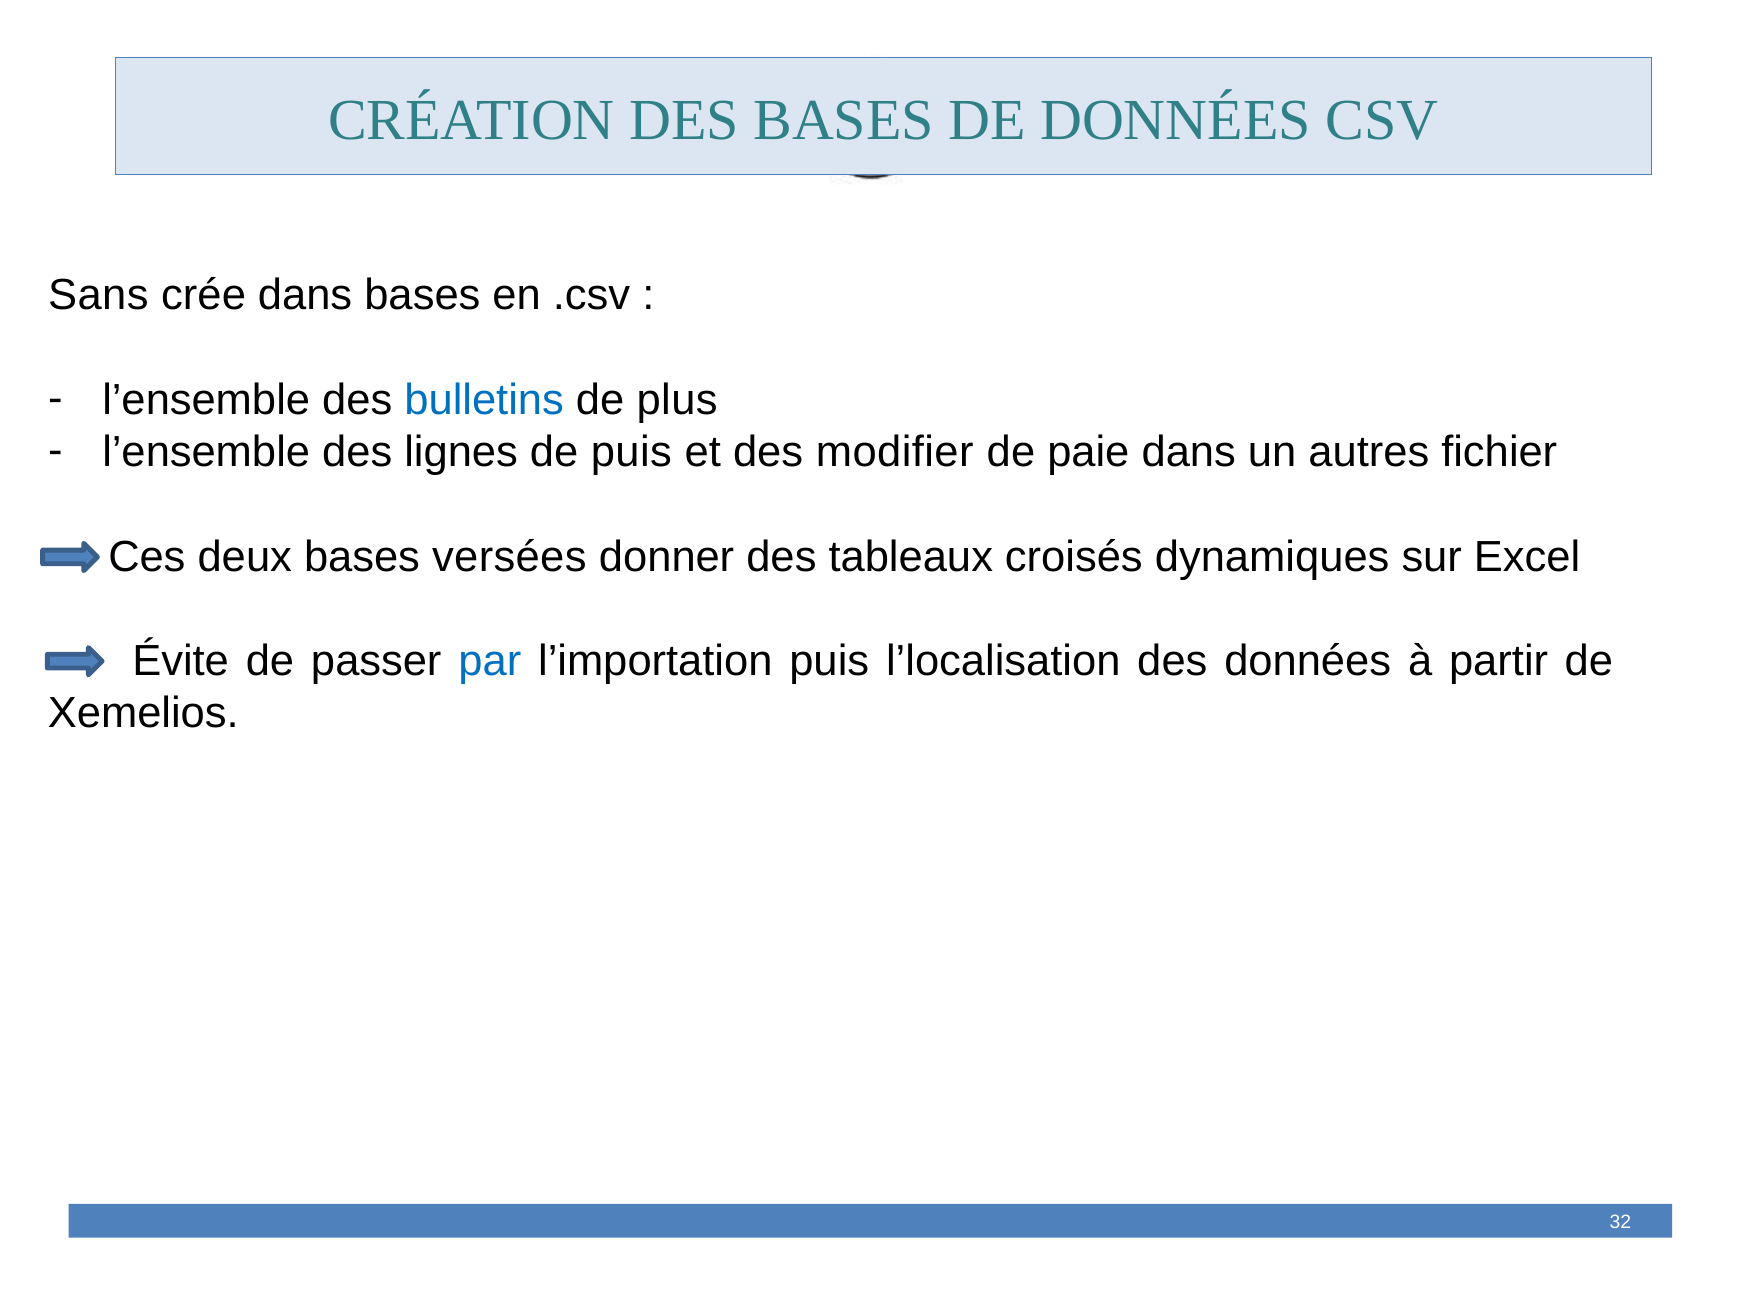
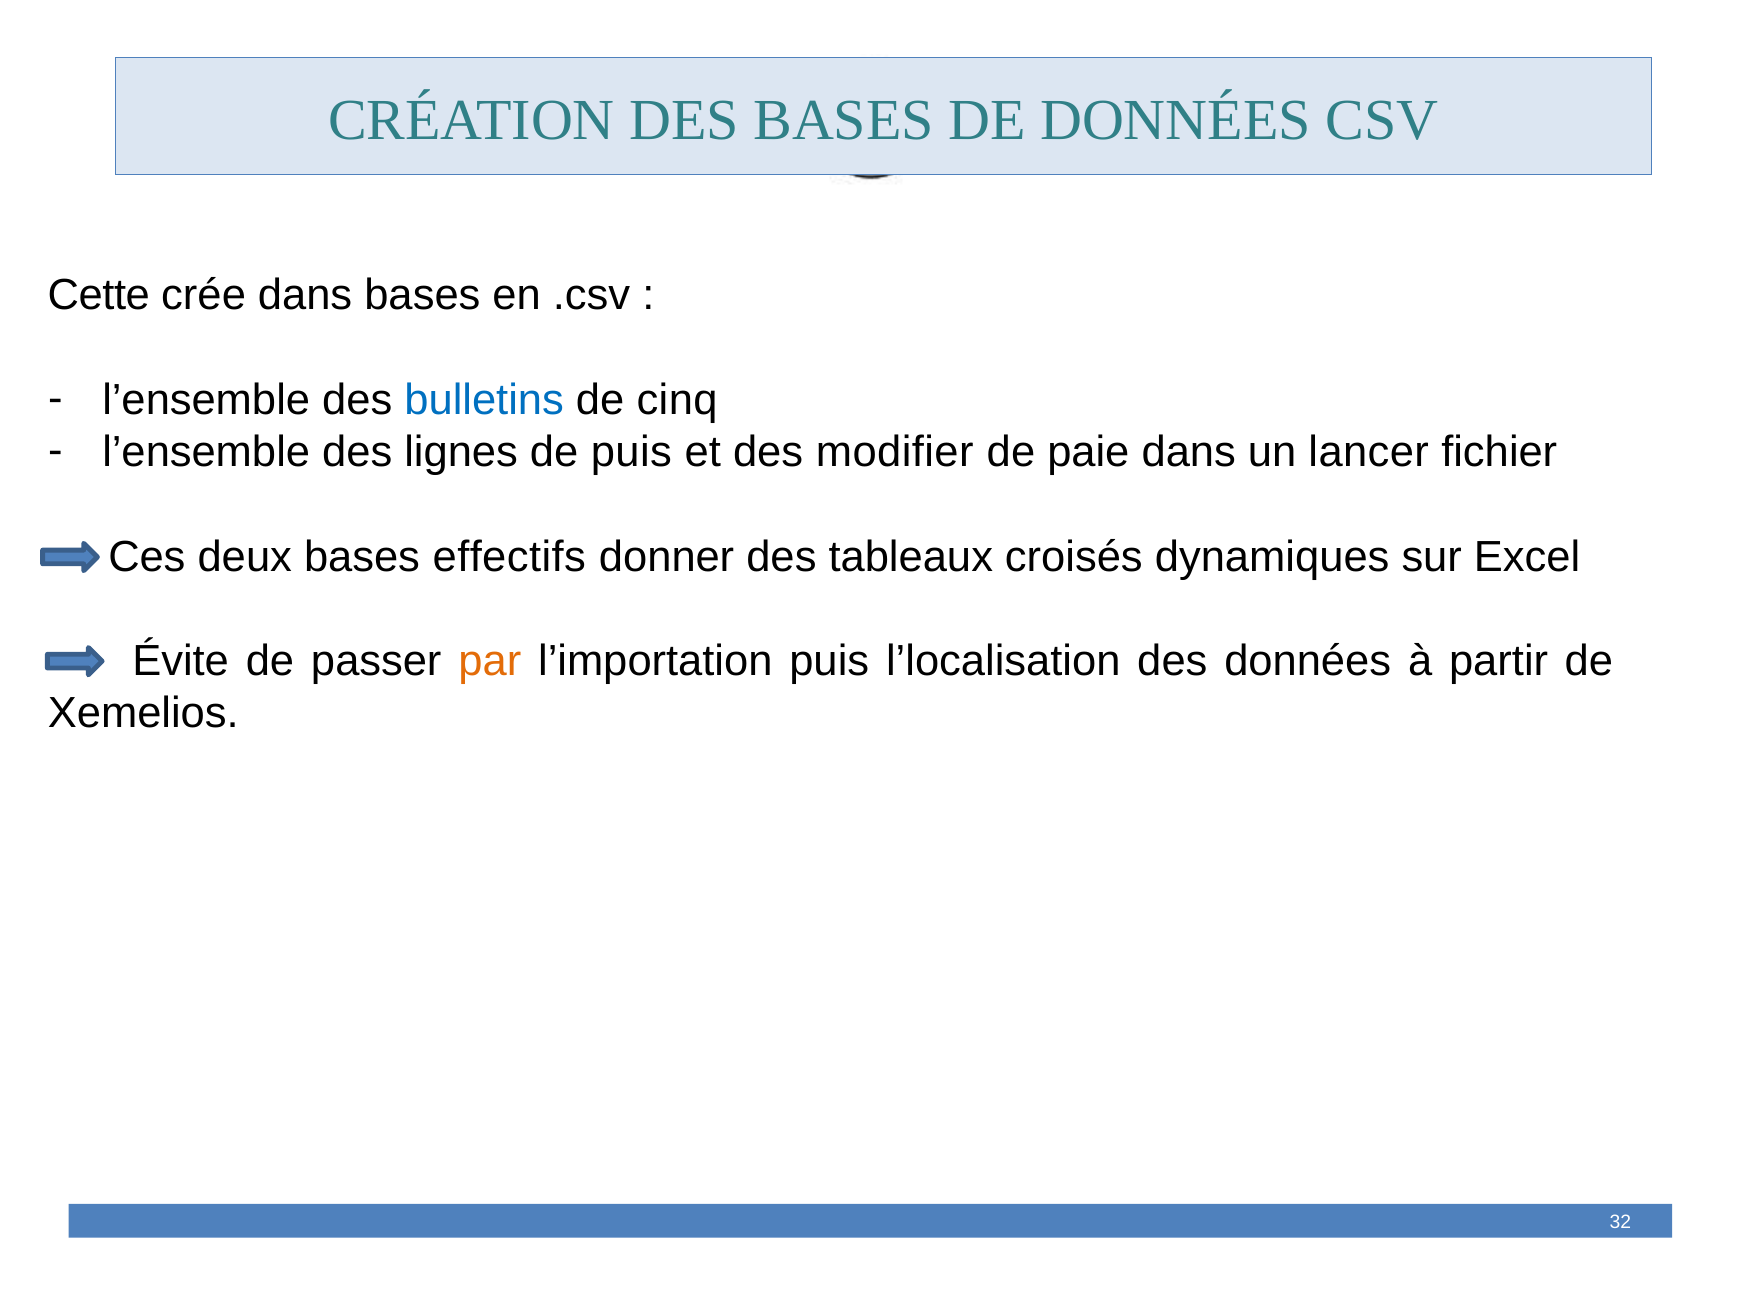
Sans: Sans -> Cette
plus: plus -> cinq
autres: autres -> lancer
versées: versées -> effectifs
par colour: blue -> orange
